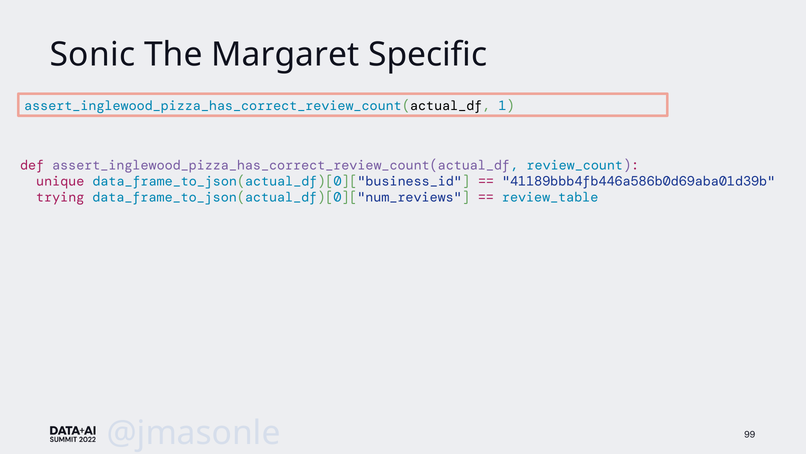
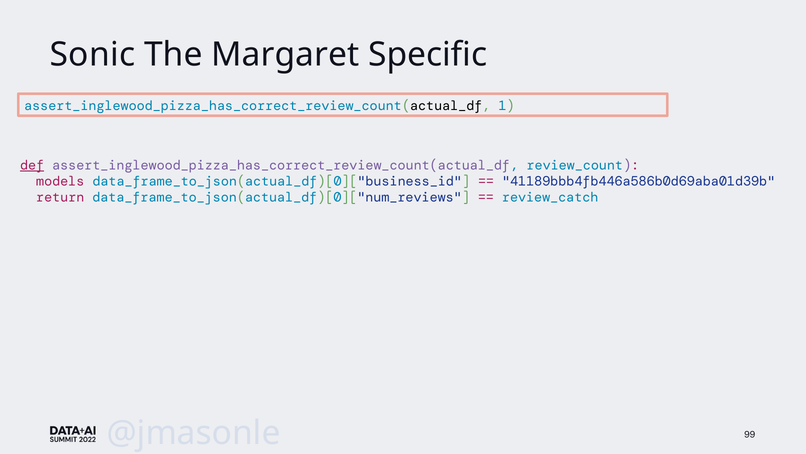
def underline: none -> present
unique: unique -> models
trying: trying -> return
review_table: review_table -> review_catch
